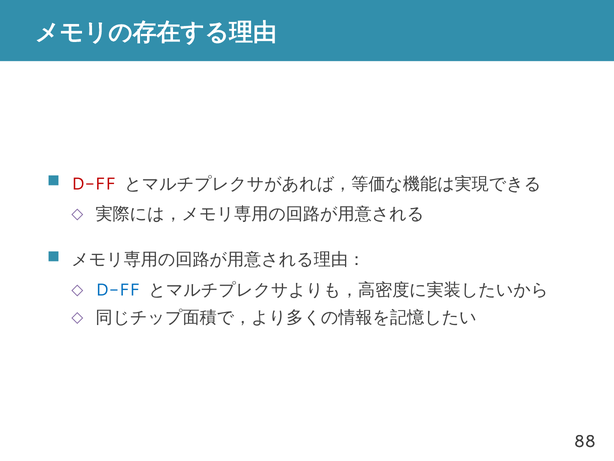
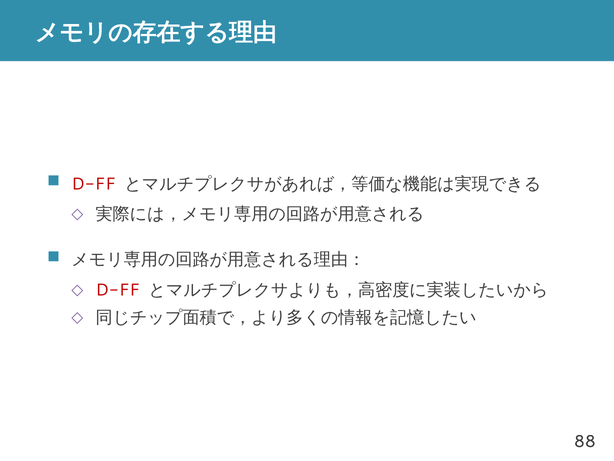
D-FF at (118, 290) colour: blue -> red
